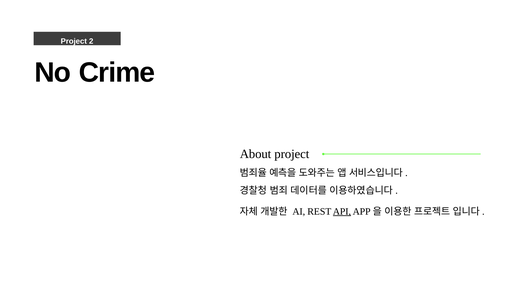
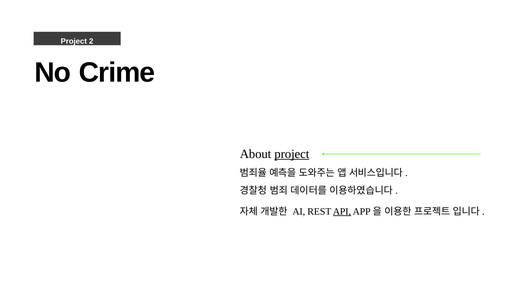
project at (292, 154) underline: none -> present
